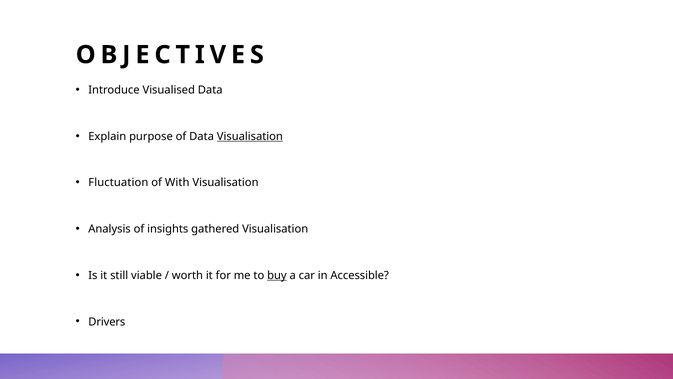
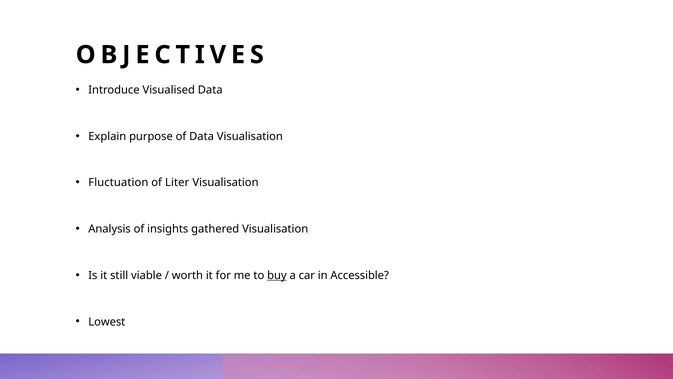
Visualisation at (250, 136) underline: present -> none
With: With -> Liter
Drivers: Drivers -> Lowest
